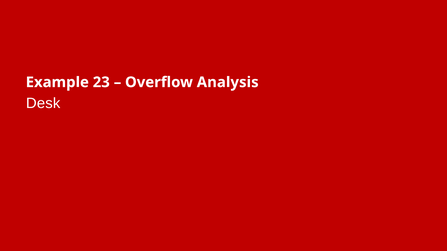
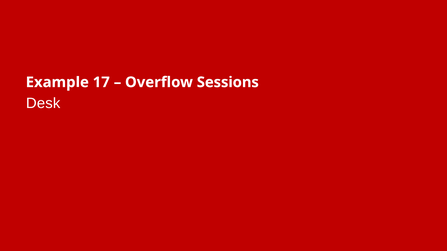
23: 23 -> 17
Analysis: Analysis -> Sessions
